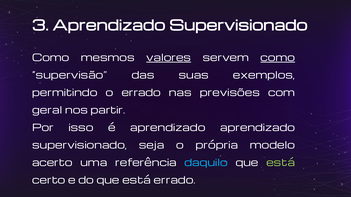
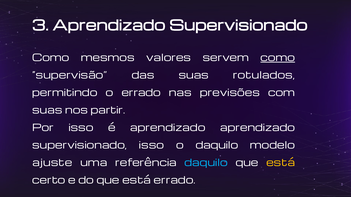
valores underline: present -> none
exemplos: exemplos -> rotulados
geral at (47, 111): geral -> suas
supervisionado seja: seja -> isso
o própria: própria -> daquilo
acerto: acerto -> ajuste
está at (281, 163) colour: light green -> yellow
